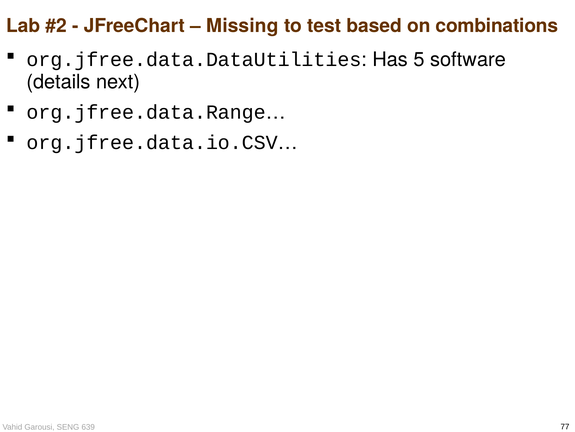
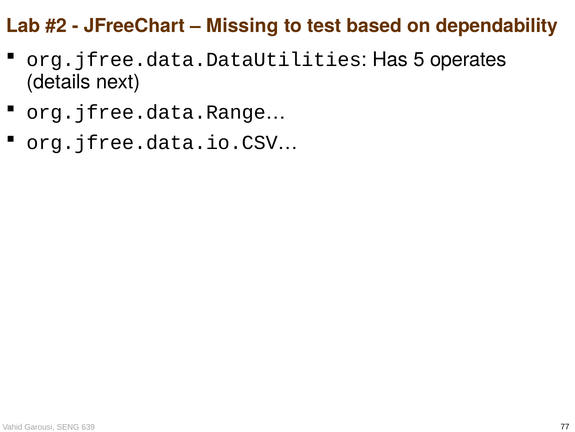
combinations: combinations -> dependability
software: software -> operates
